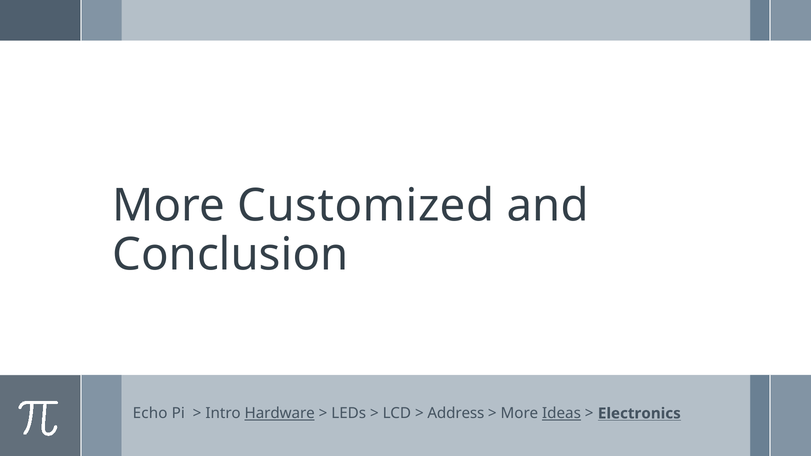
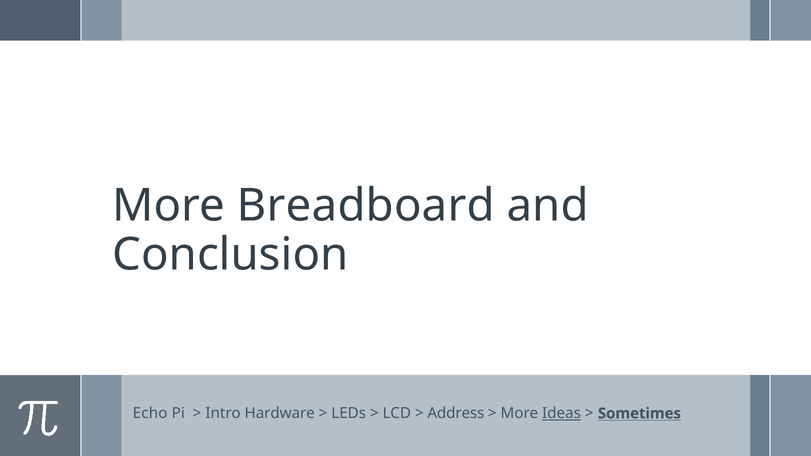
Customized: Customized -> Breadboard
Hardware underline: present -> none
Electronics: Electronics -> Sometimes
